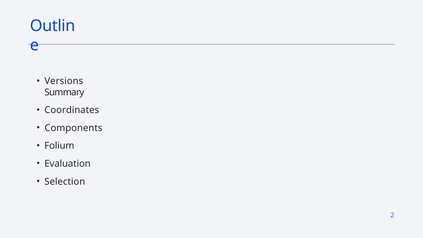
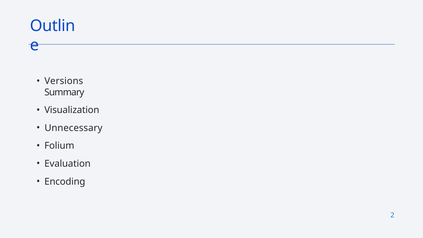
Coordinates: Coordinates -> Visualization
Components: Components -> Unnecessary
Selection: Selection -> Encoding
